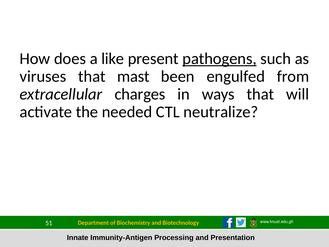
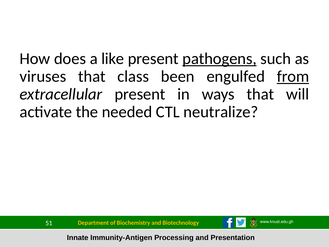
mast: mast -> class
from underline: none -> present
extracellular charges: charges -> present
